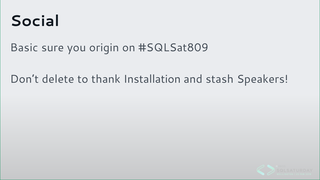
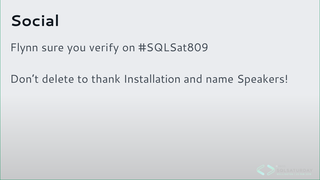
Basic: Basic -> Flynn
origin: origin -> verify
stash: stash -> name
